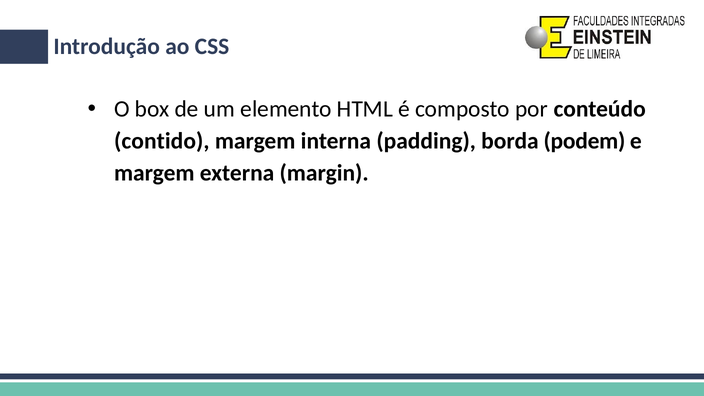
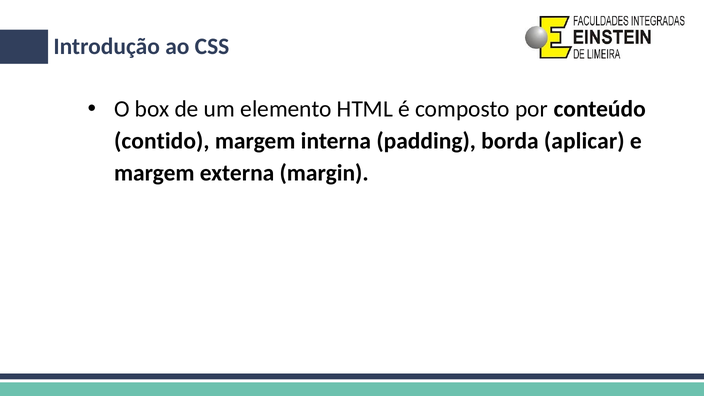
podem: podem -> aplicar
